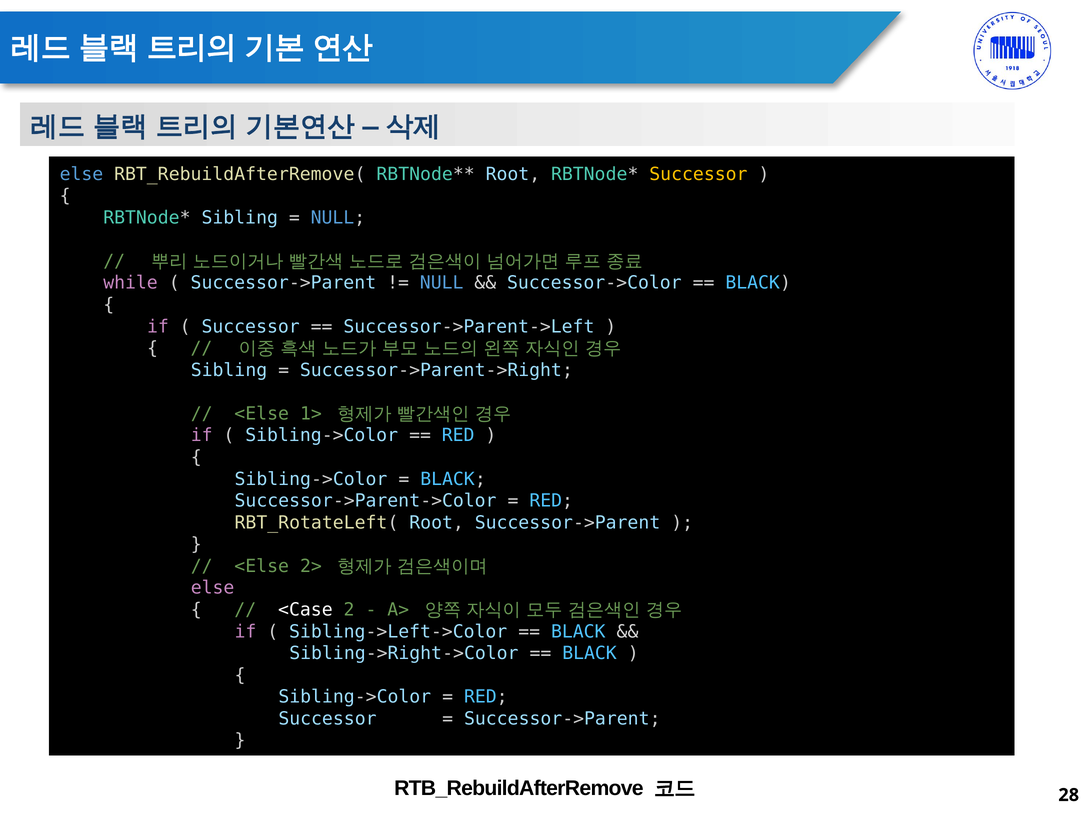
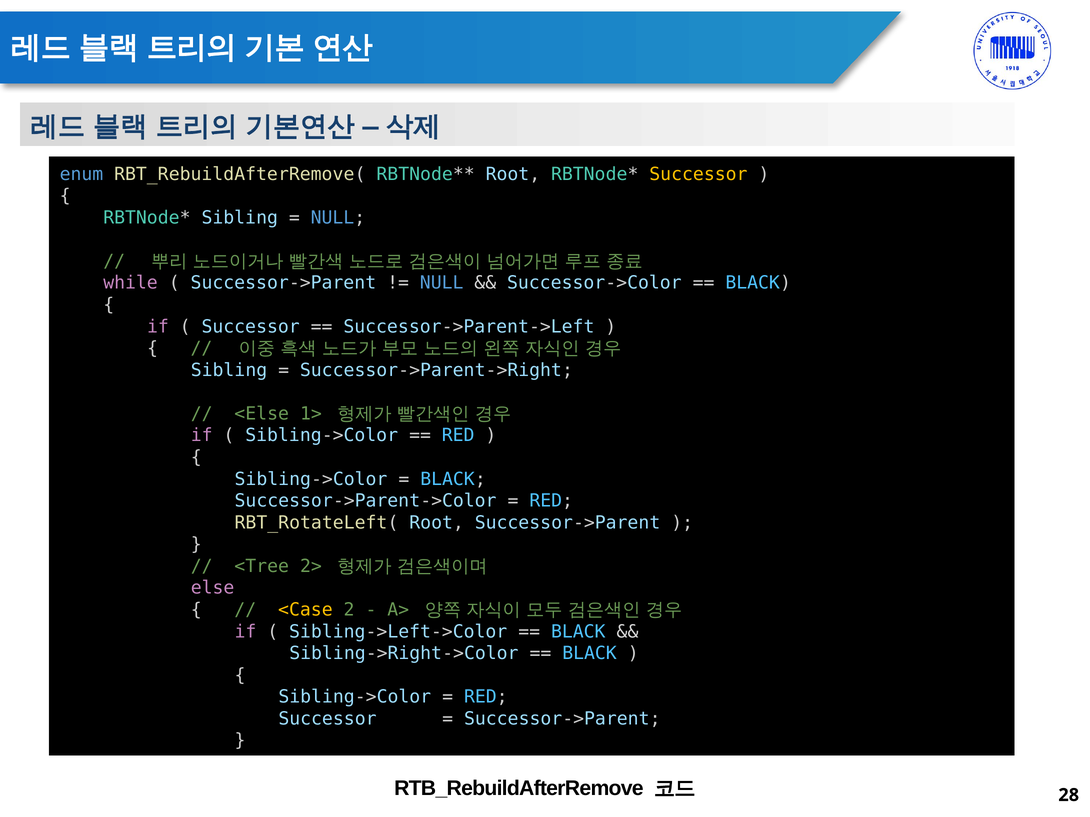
else at (81, 174): else -> enum
<Else at (262, 567): <Else -> <Tree
<Case colour: white -> yellow
